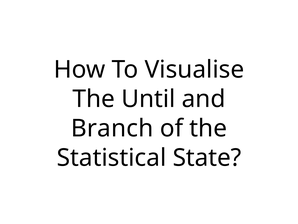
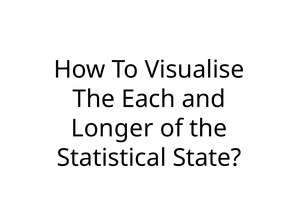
Until: Until -> Each
Branch: Branch -> Longer
